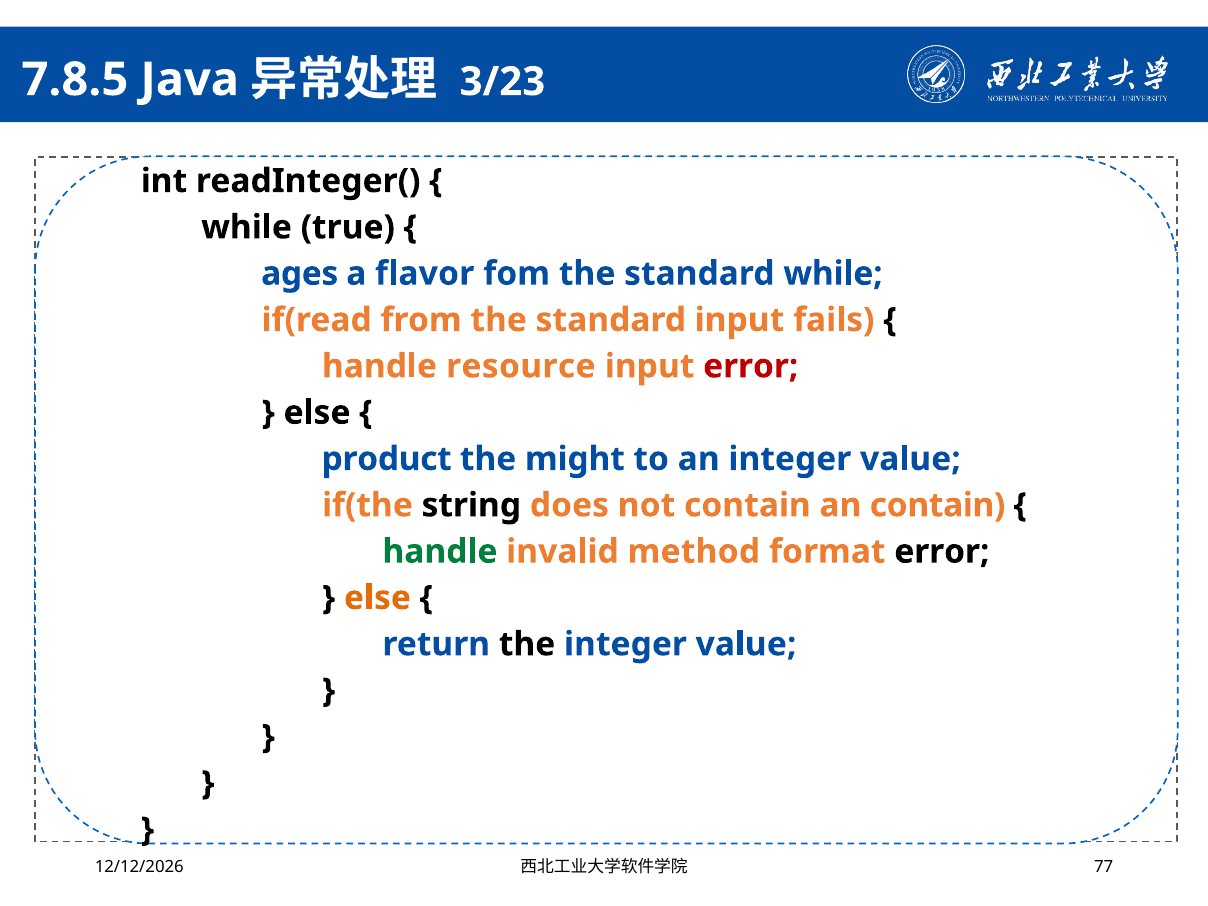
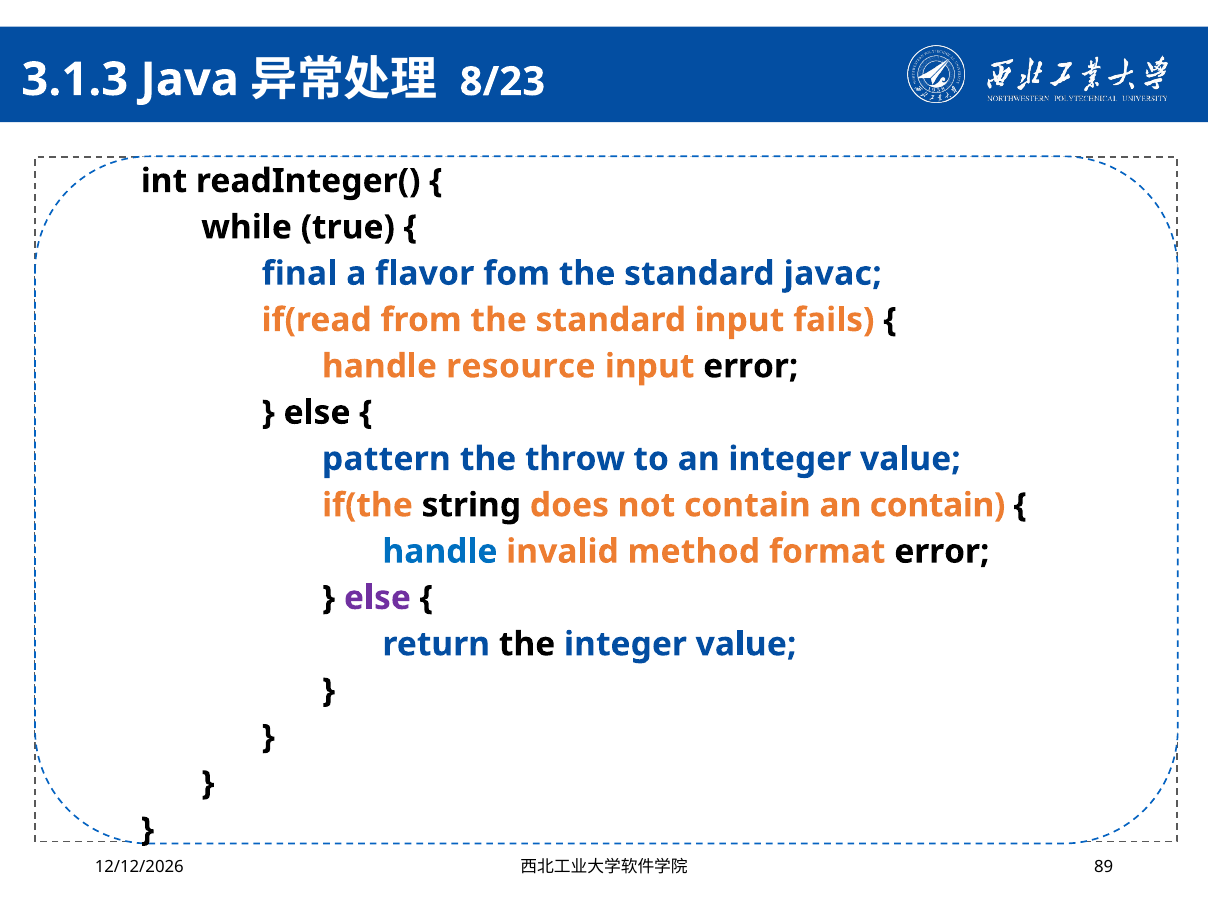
7.8.5: 7.8.5 -> 3.1.3
3/23: 3/23 -> 8/23
ages: ages -> final
standard while: while -> javac
error at (751, 366) colour: red -> black
product: product -> pattern
might: might -> throw
handle at (440, 552) colour: green -> blue
else at (377, 598) colour: orange -> purple
77: 77 -> 89
